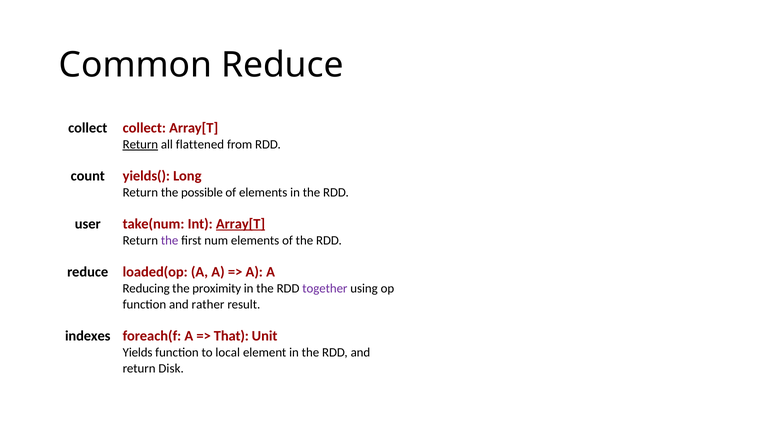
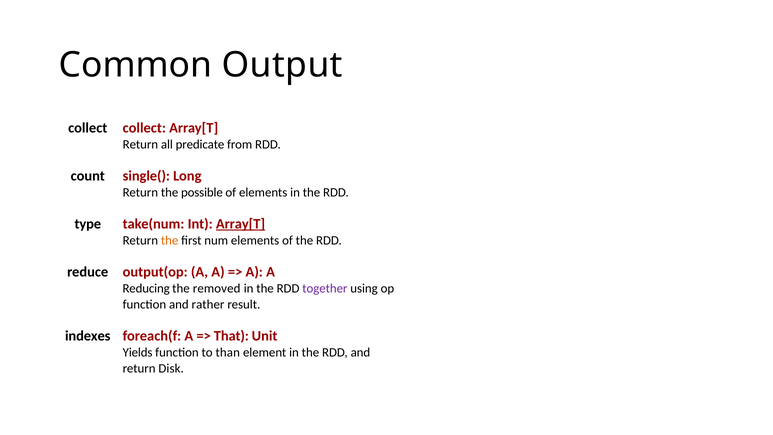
Common Reduce: Reduce -> Output
Return at (140, 144) underline: present -> none
flattened: flattened -> predicate
yields(: yields( -> single(
user: user -> type
the at (170, 240) colour: purple -> orange
loaded(op: loaded(op -> output(op
proximity: proximity -> removed
local: local -> than
